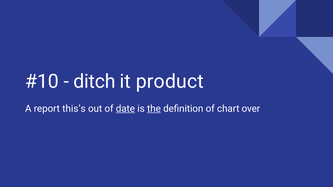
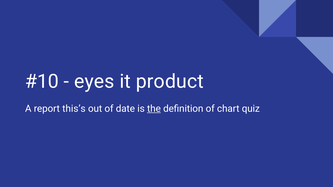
ditch: ditch -> eyes
date underline: present -> none
over: over -> quiz
